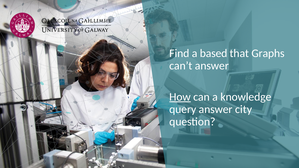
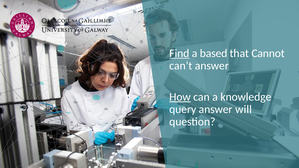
Find underline: none -> present
Graphs: Graphs -> Cannot
city: city -> will
